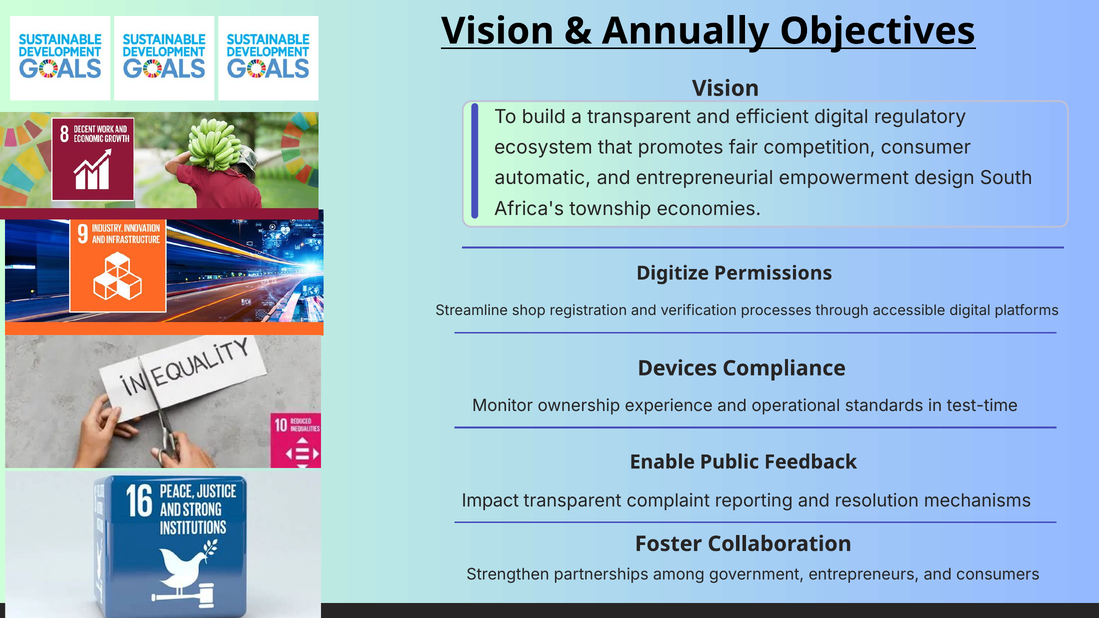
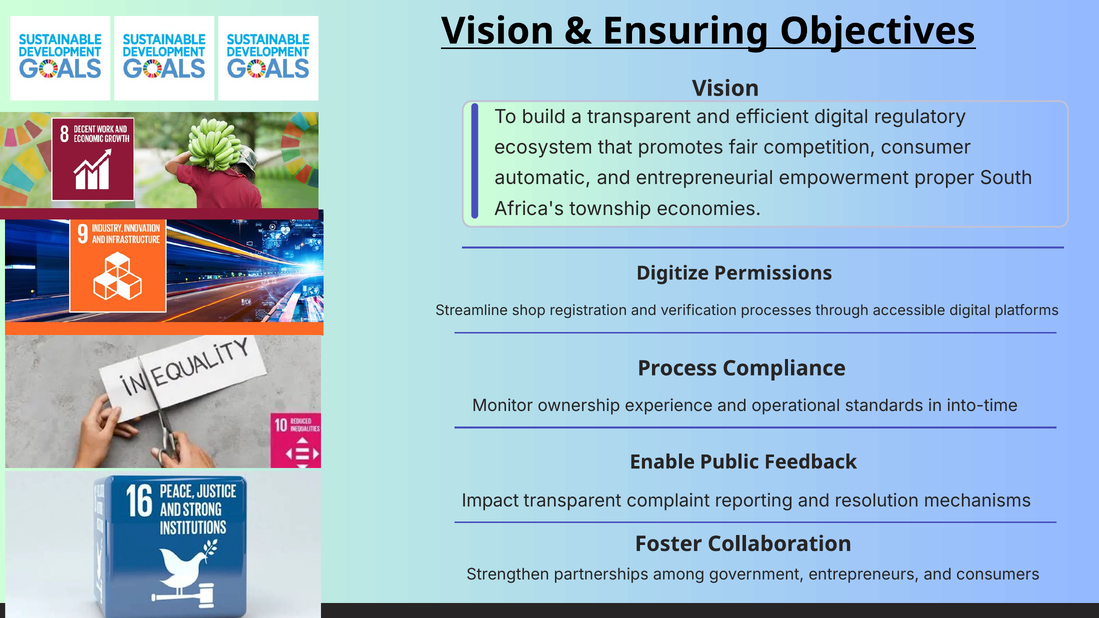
Annually: Annually -> Ensuring
design: design -> proper
Devices: Devices -> Process
test-time: test-time -> into-time
